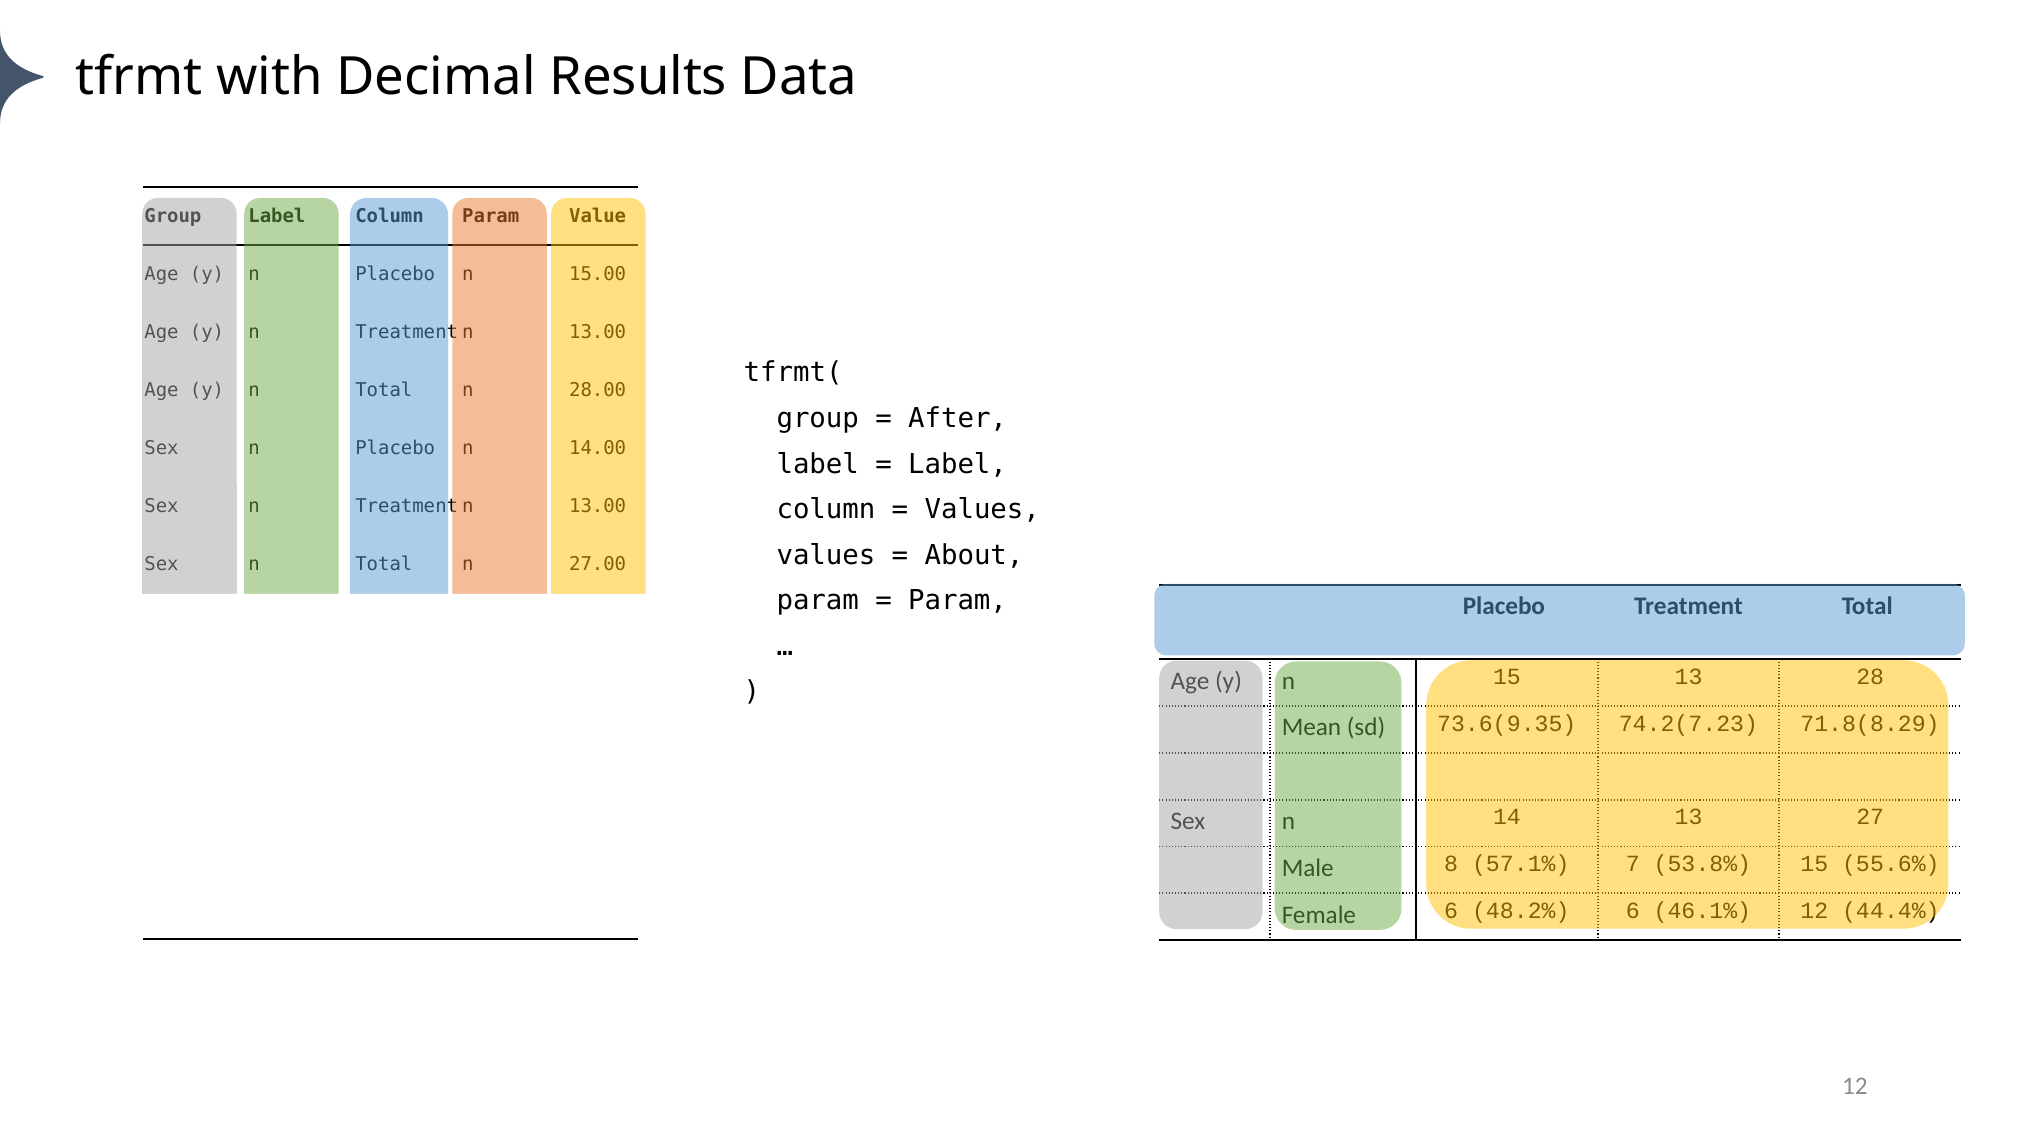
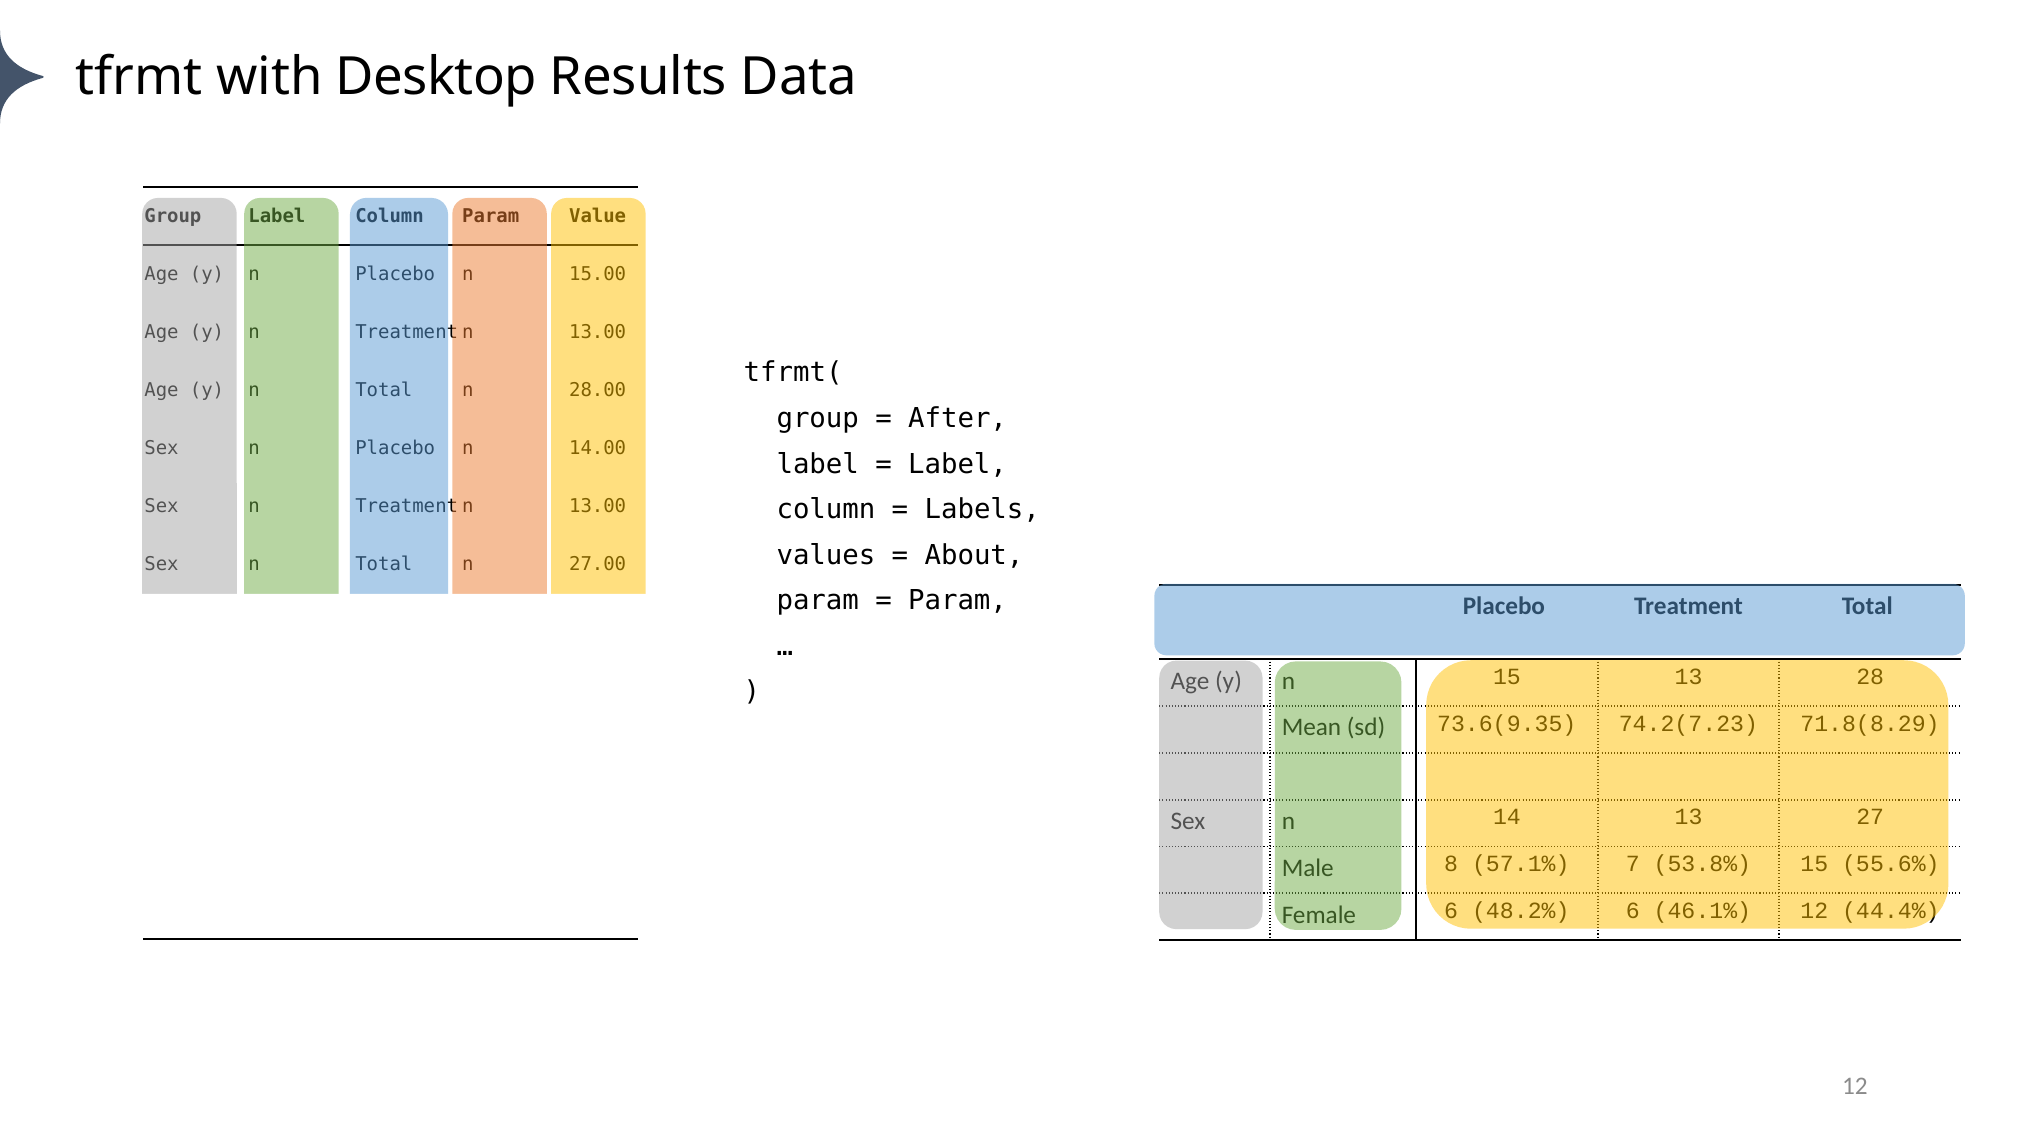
Decimal: Decimal -> Desktop
Values at (982, 509): Values -> Labels
